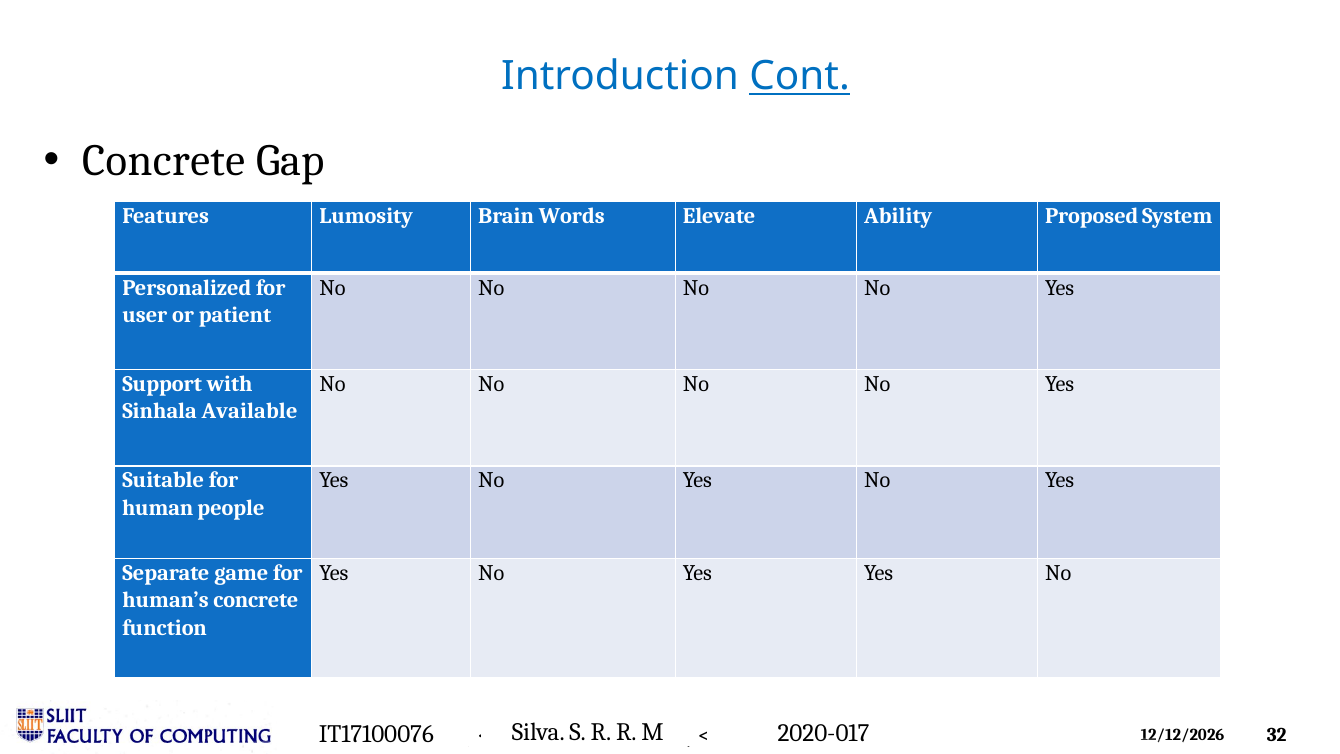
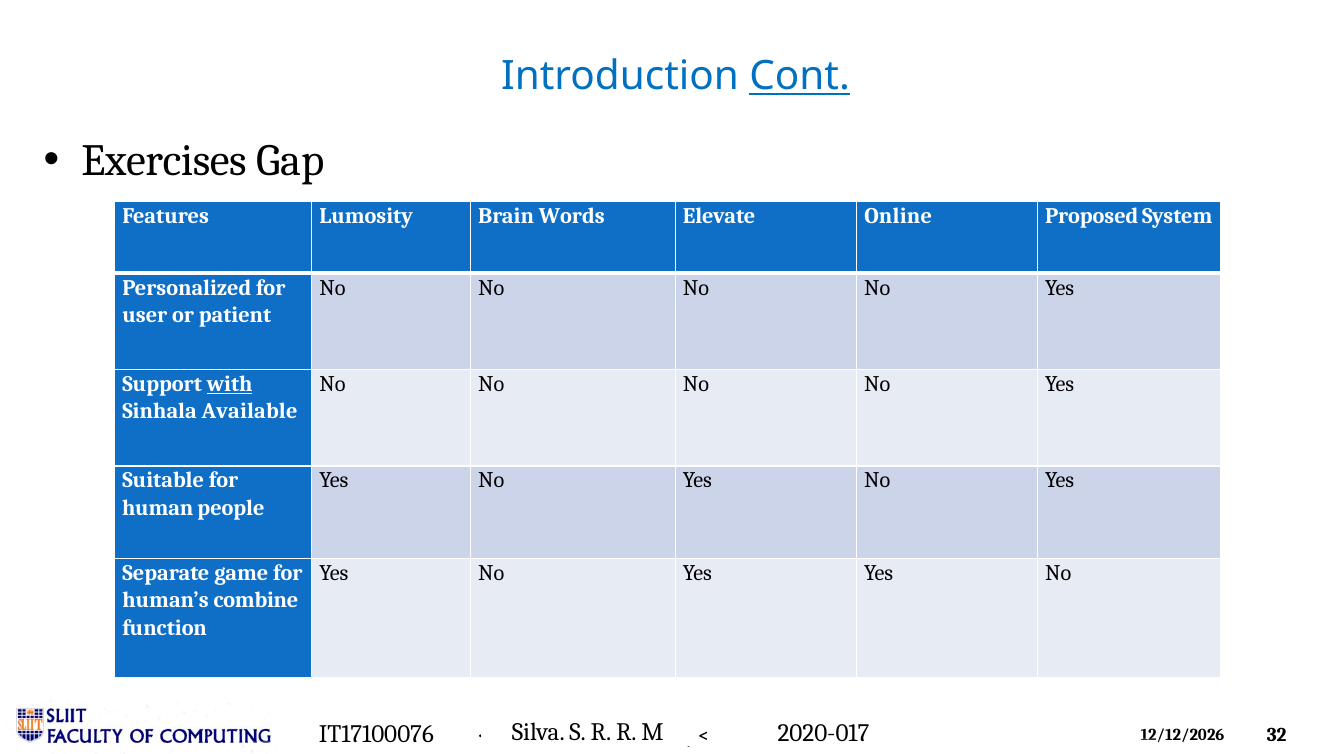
Concrete at (164, 161): Concrete -> Exercises
Ability: Ability -> Online
with underline: none -> present
human’s concrete: concrete -> combine
